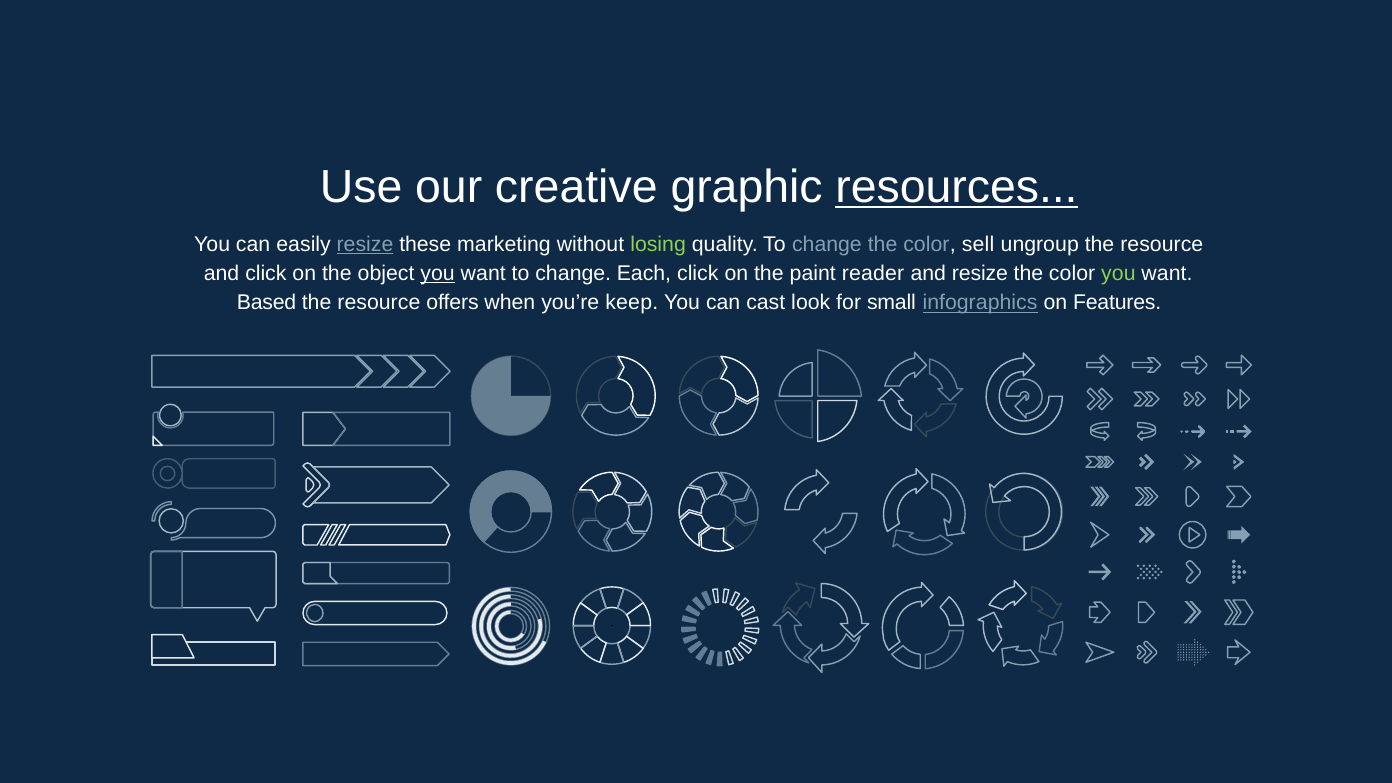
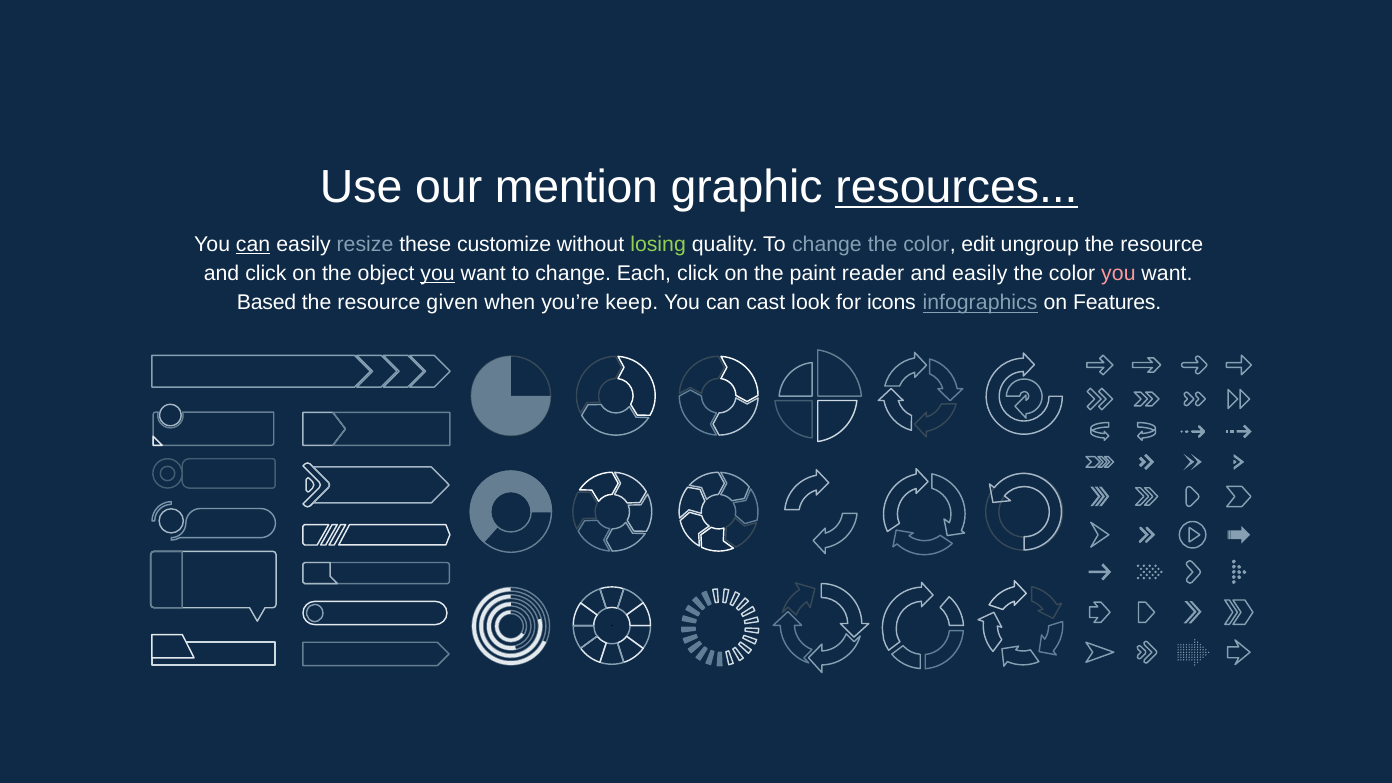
creative: creative -> mention
can at (253, 244) underline: none -> present
resize at (365, 244) underline: present -> none
marketing: marketing -> customize
sell: sell -> edit
and resize: resize -> easily
you at (1118, 274) colour: light green -> pink
offers: offers -> given
small: small -> icons
